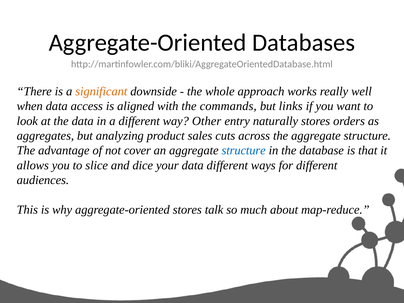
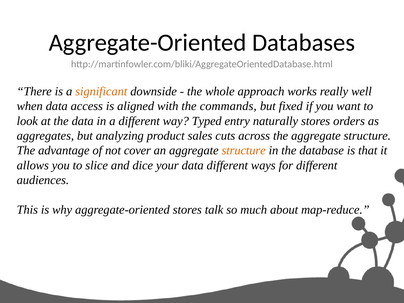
links: links -> fixed
Other: Other -> Typed
structure at (244, 151) colour: blue -> orange
